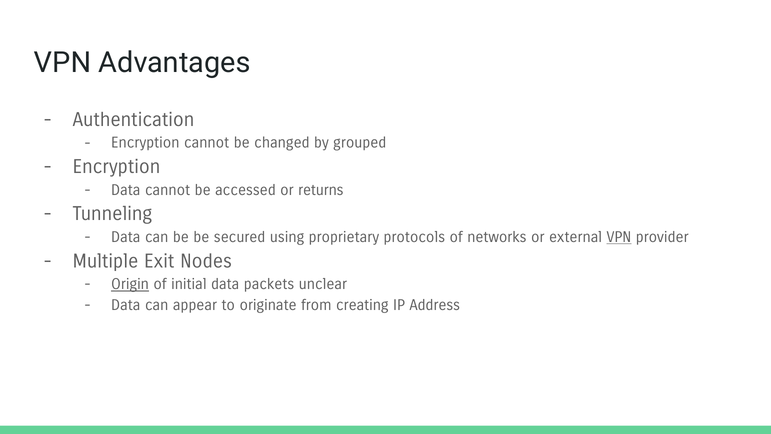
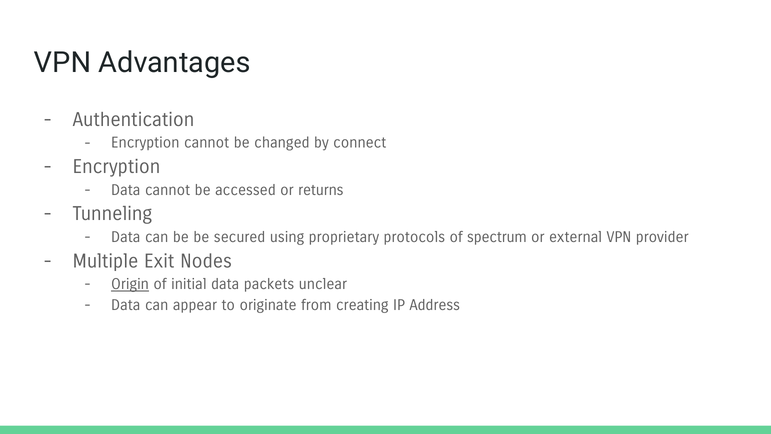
grouped: grouped -> connect
networks: networks -> spectrum
VPN at (619, 237) underline: present -> none
